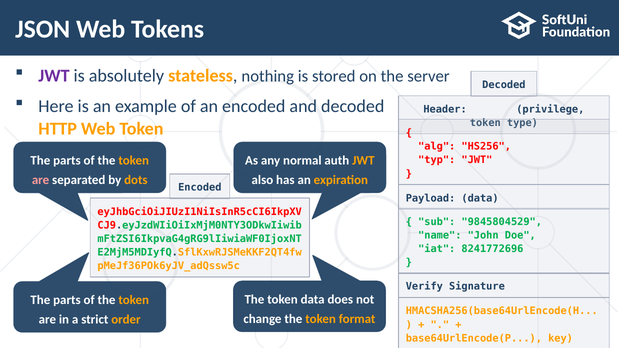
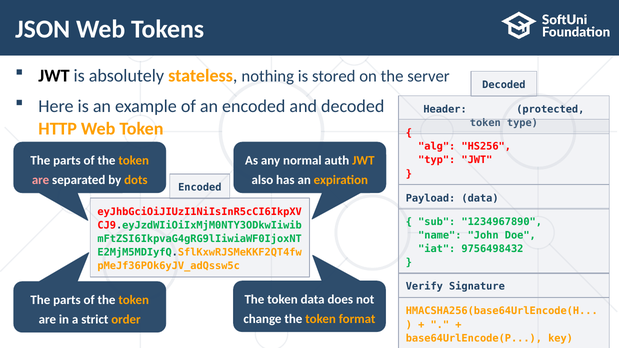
JWT at (54, 76) colour: purple -> black
privilege: privilege -> protected
9845804529: 9845804529 -> 1234967890
8241772696: 8241772696 -> 9756498432
